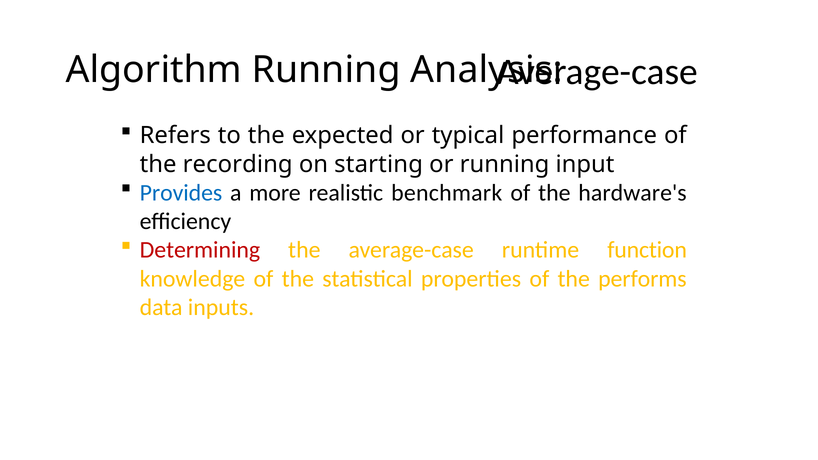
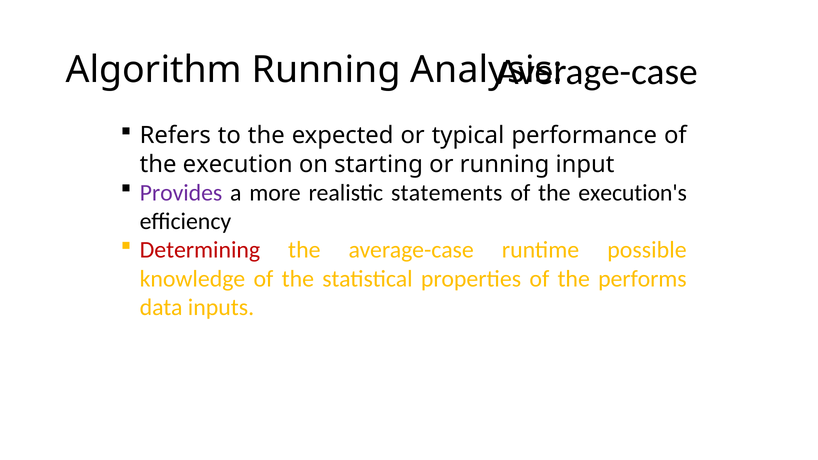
recording: recording -> execution
Provides colour: blue -> purple
benchmark: benchmark -> statements
hardware's: hardware's -> execution's
function: function -> possible
